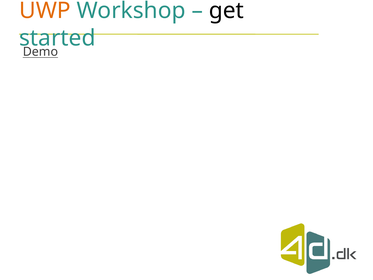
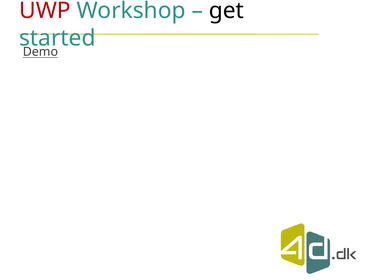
UWP colour: orange -> red
